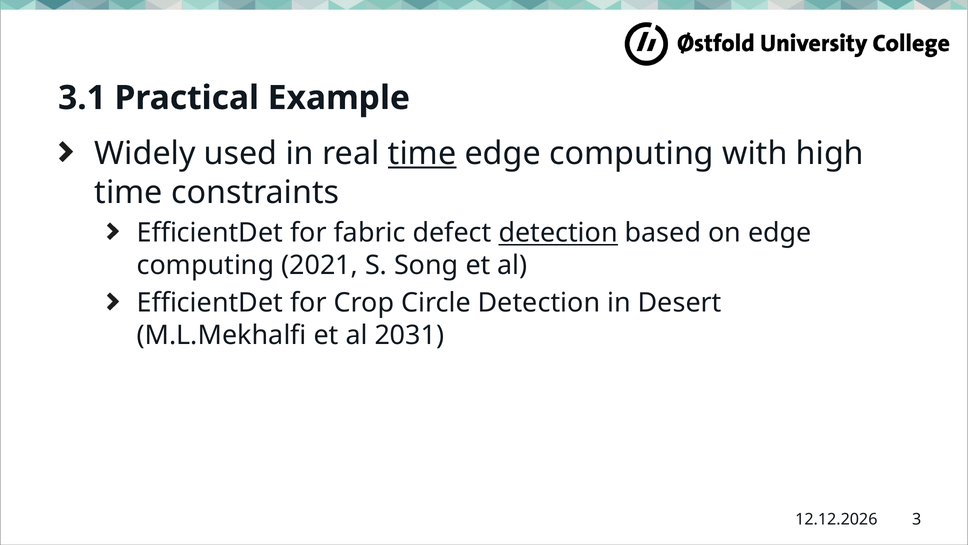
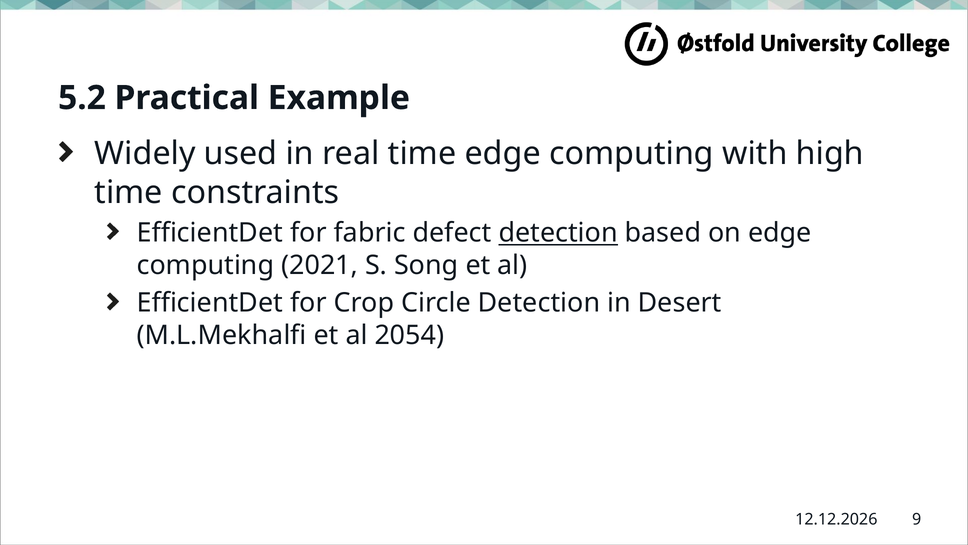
3.1: 3.1 -> 5.2
time at (422, 154) underline: present -> none
2031: 2031 -> 2054
3: 3 -> 9
